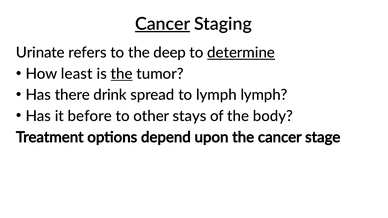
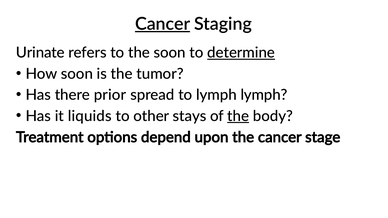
the deep: deep -> soon
How least: least -> soon
the at (122, 74) underline: present -> none
drink: drink -> prior
before: before -> liquids
the at (238, 116) underline: none -> present
